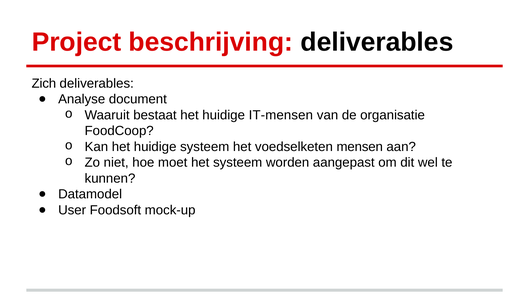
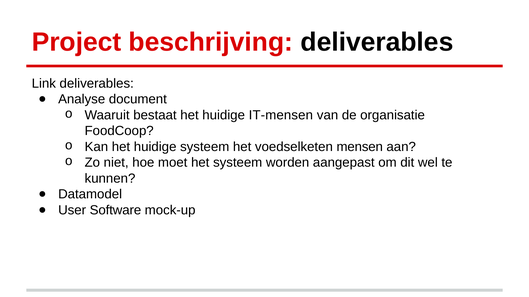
Zich: Zich -> Link
Foodsoft: Foodsoft -> Software
